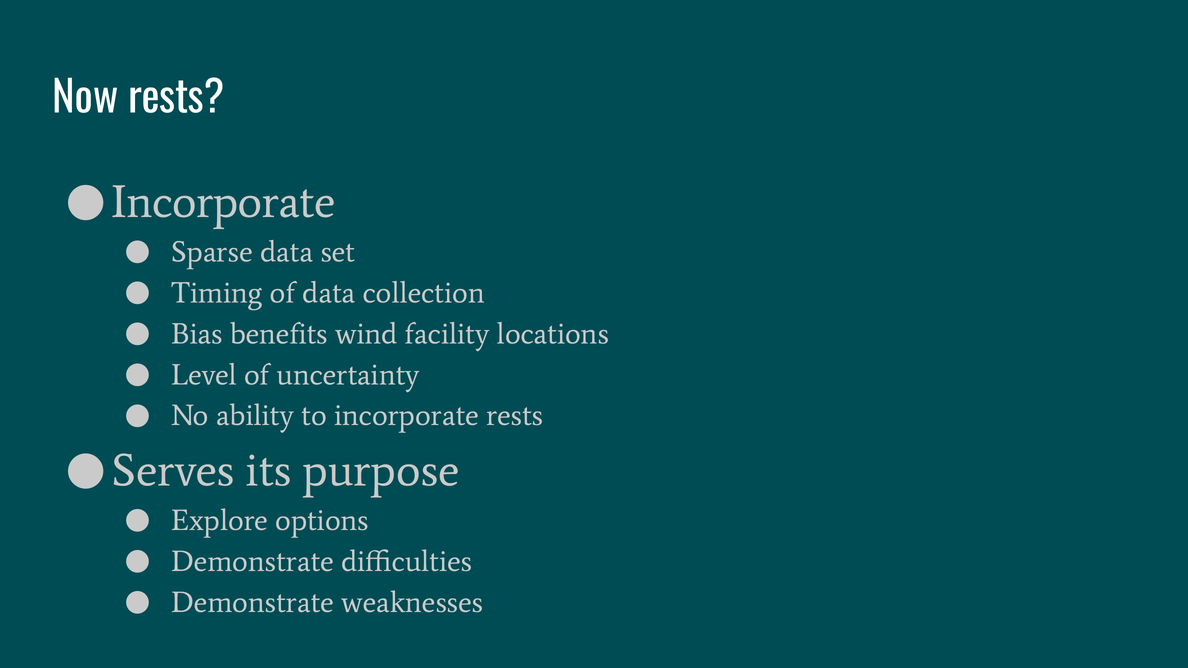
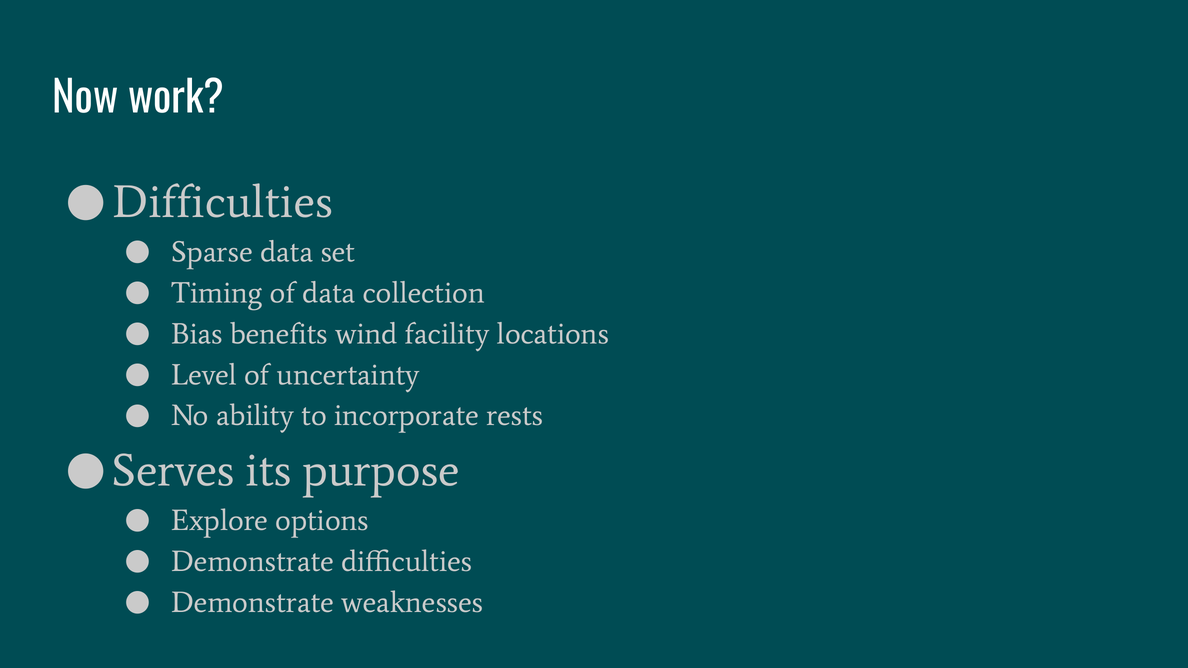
Now rests: rests -> work
Incorporate at (223, 202): Incorporate -> Difficulties
